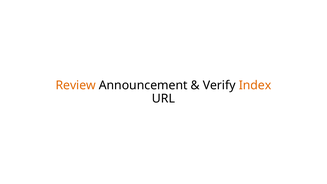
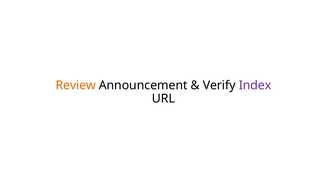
Index colour: orange -> purple
